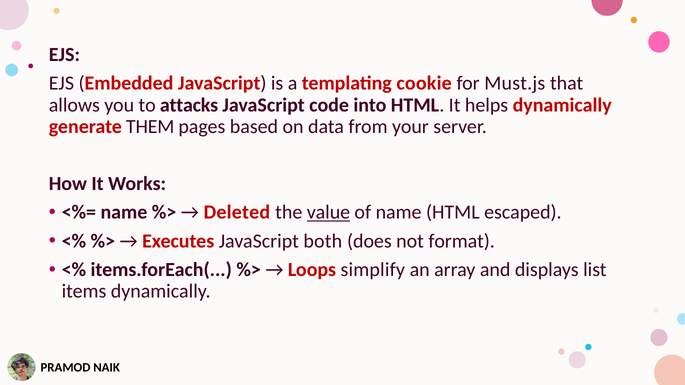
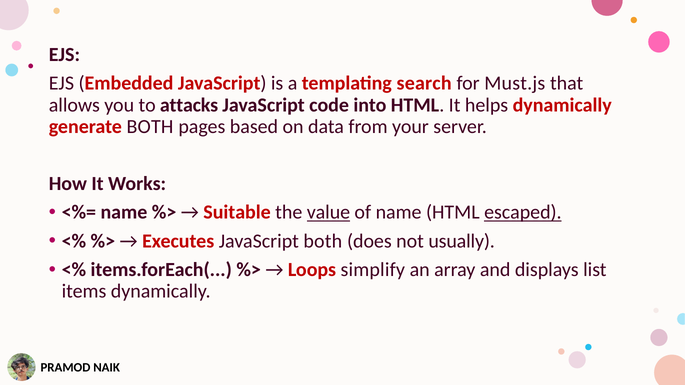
cookie: cookie -> search
generate THEM: THEM -> BOTH
Deleted: Deleted -> Suitable
escaped underline: none -> present
format: format -> usually
